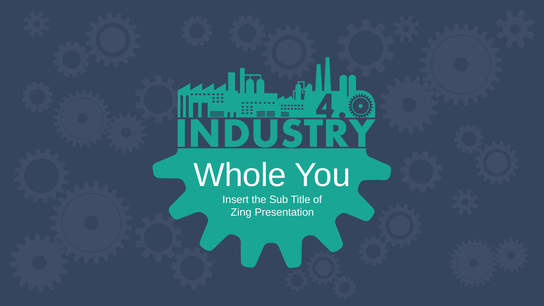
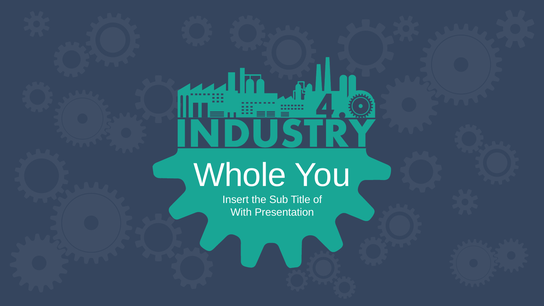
Zing: Zing -> With
